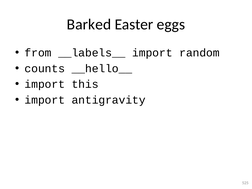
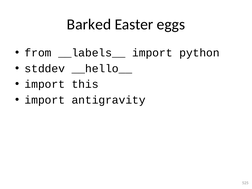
random: random -> python
counts: counts -> stddev
